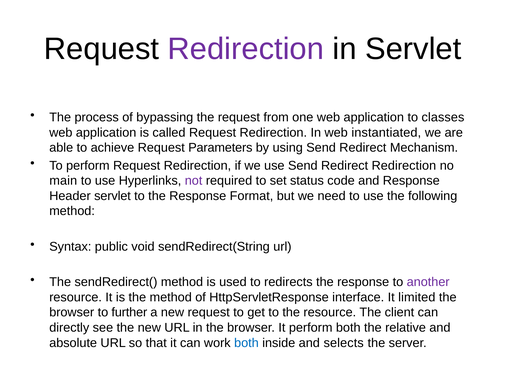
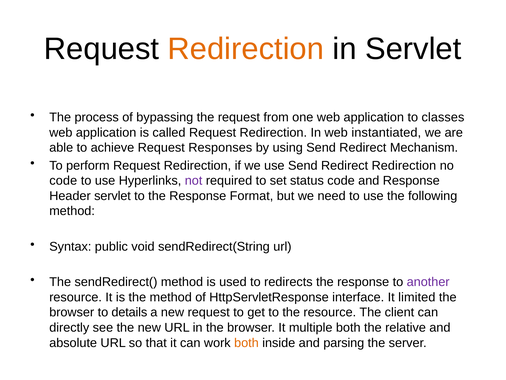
Redirection at (246, 49) colour: purple -> orange
Parameters: Parameters -> Responses
main at (63, 180): main -> code
further: further -> details
It perform: perform -> multiple
both at (246, 342) colour: blue -> orange
selects: selects -> parsing
